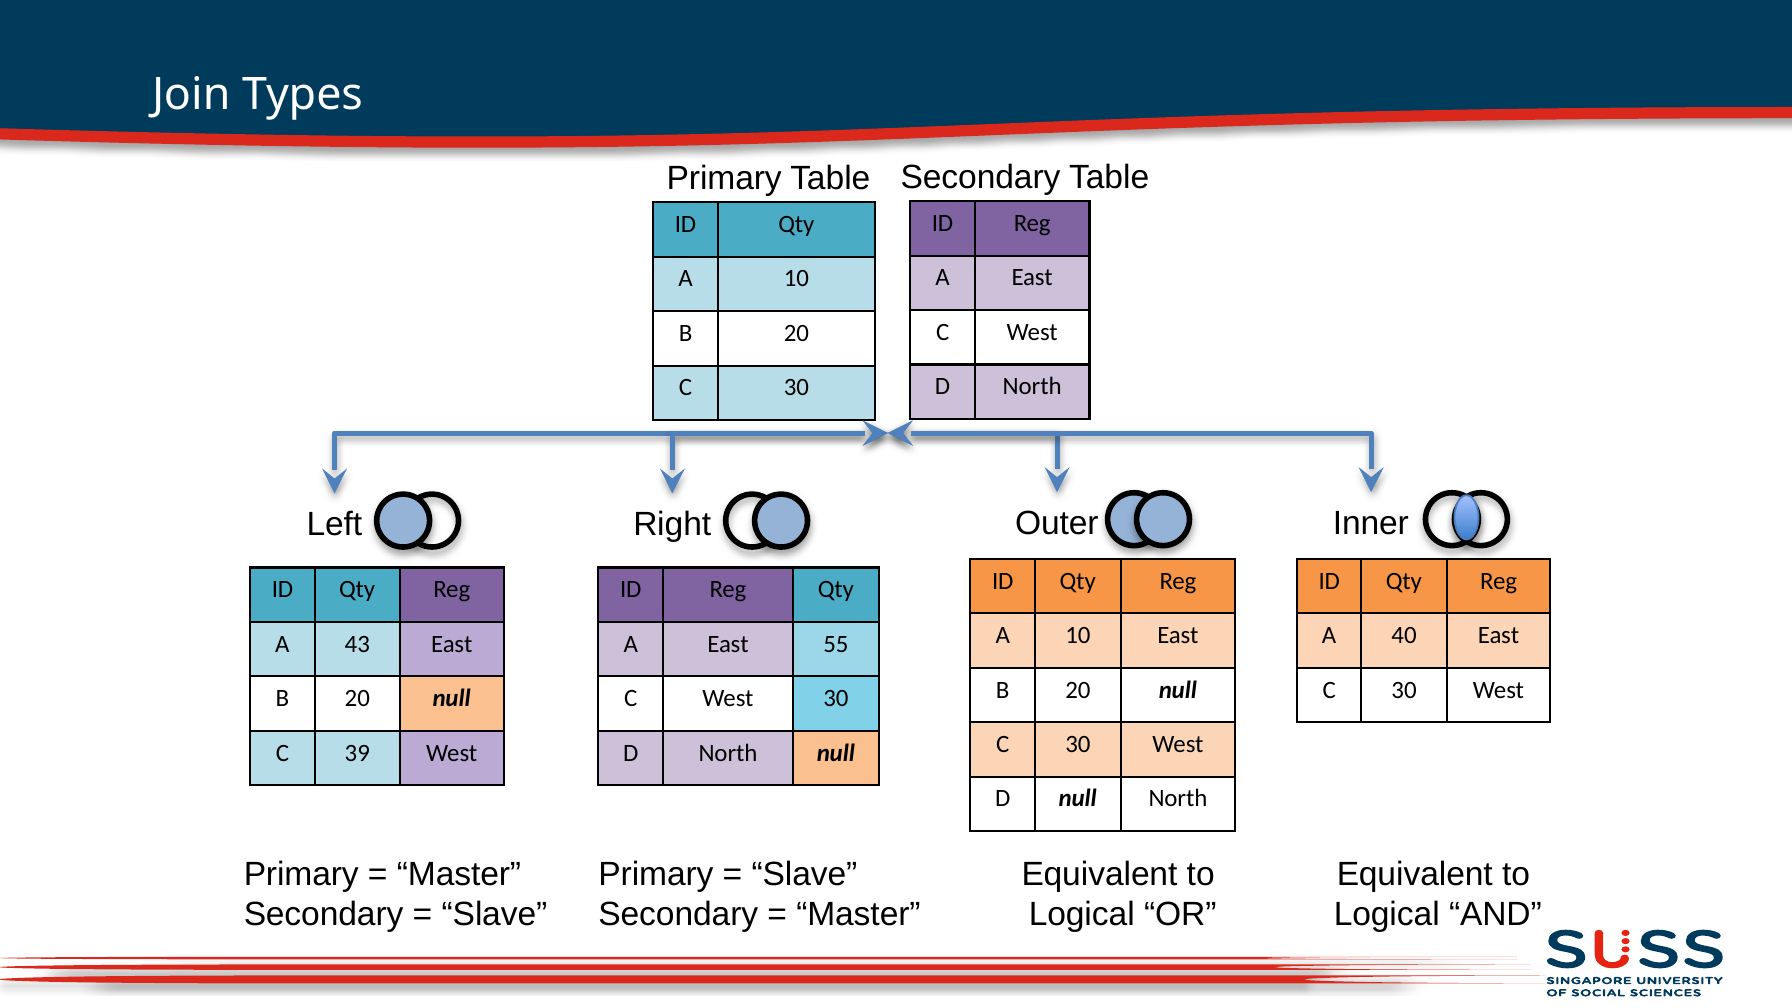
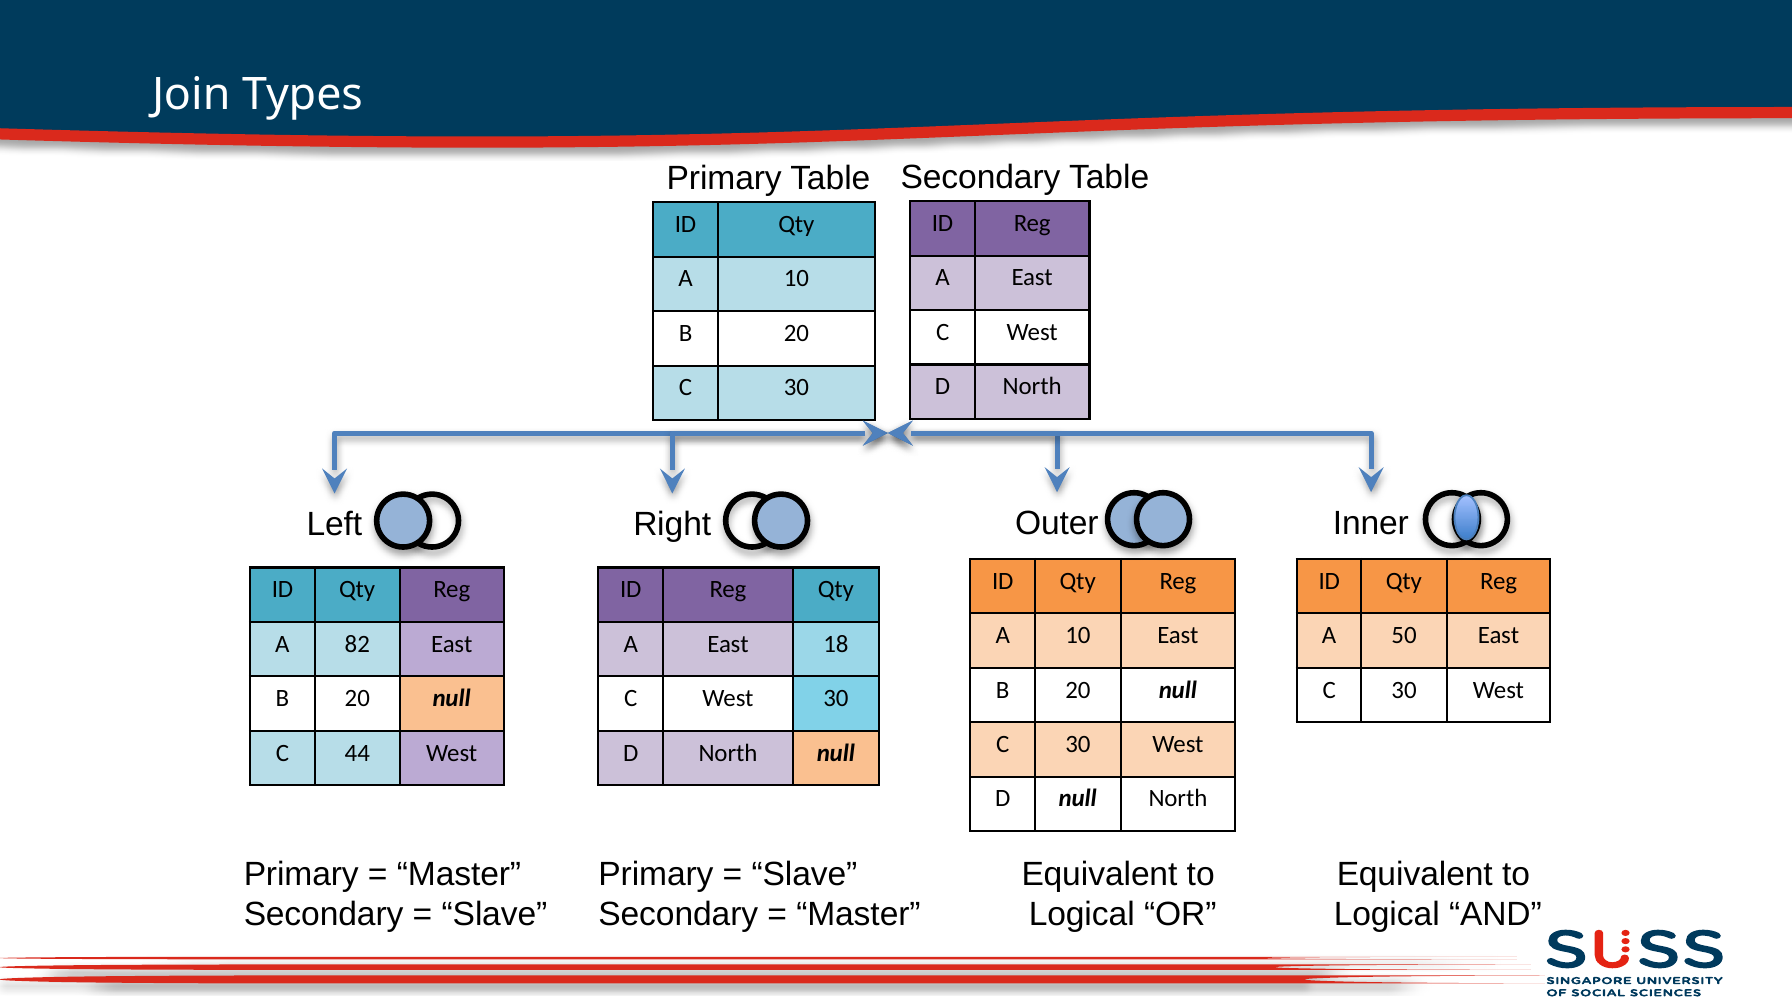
40: 40 -> 50
43: 43 -> 82
55: 55 -> 18
39: 39 -> 44
